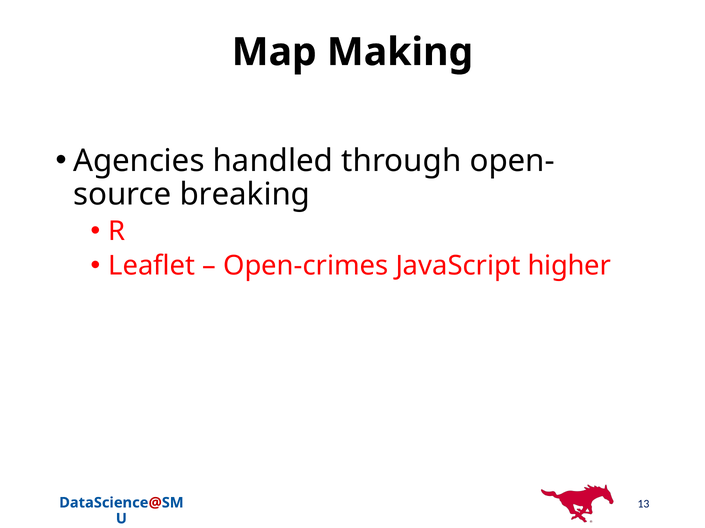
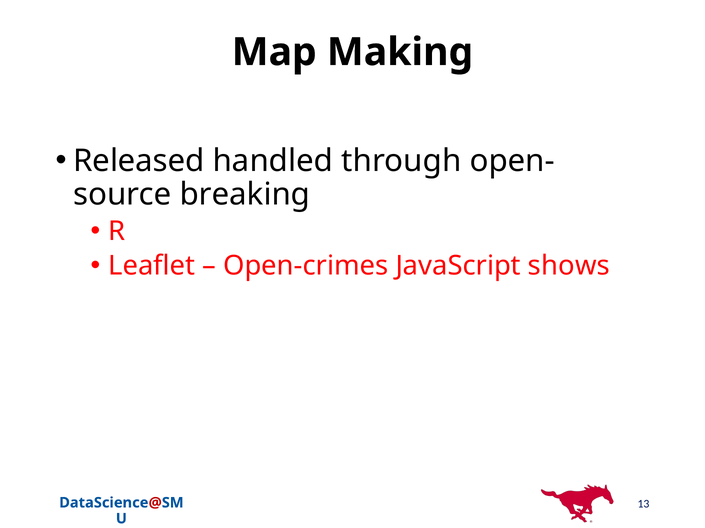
Agencies: Agencies -> Released
higher: higher -> shows
